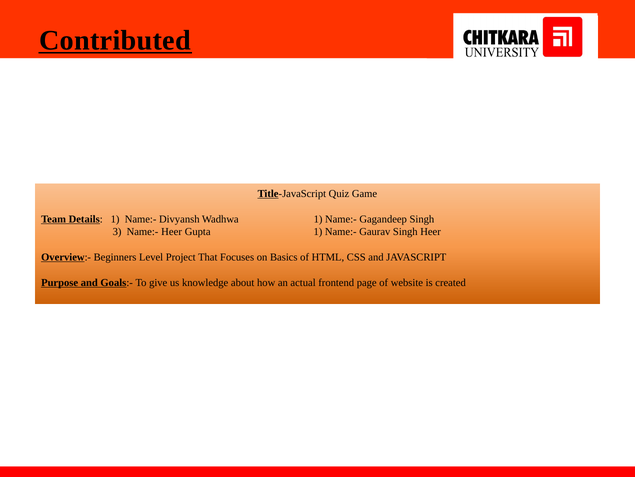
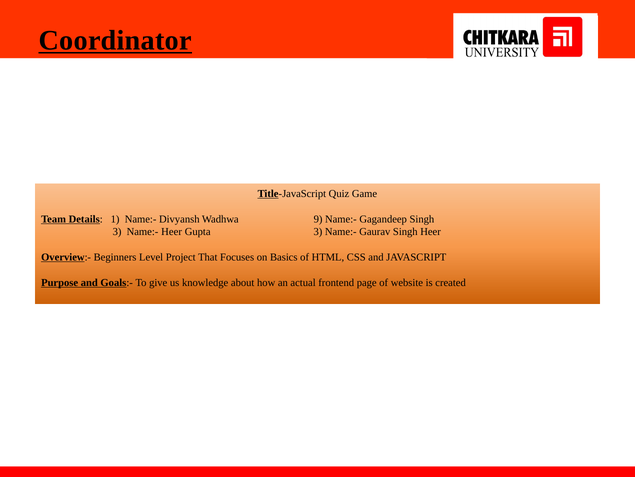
Contributed: Contributed -> Coordinator
Wadhwa 1: 1 -> 9
Gupta 1: 1 -> 3
